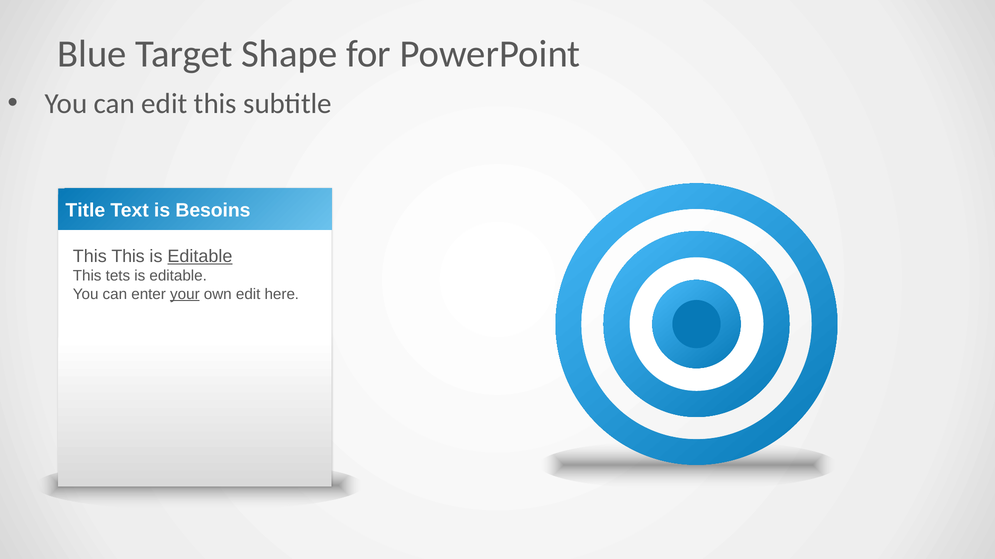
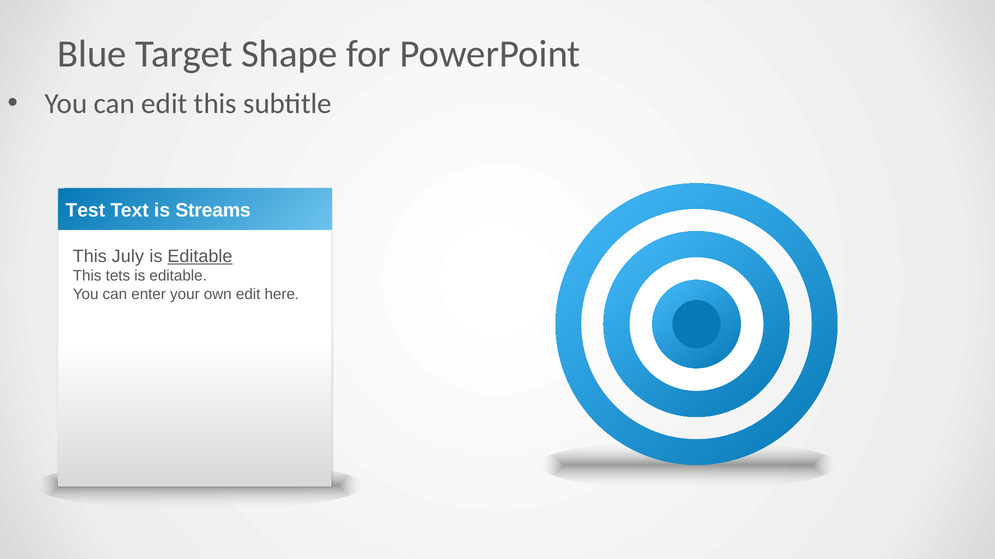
Title: Title -> Test
Besoins: Besoins -> Streams
This This: This -> July
your underline: present -> none
